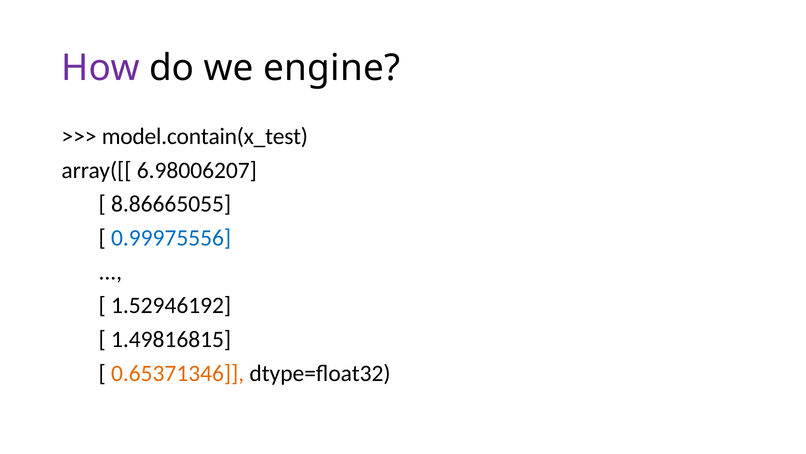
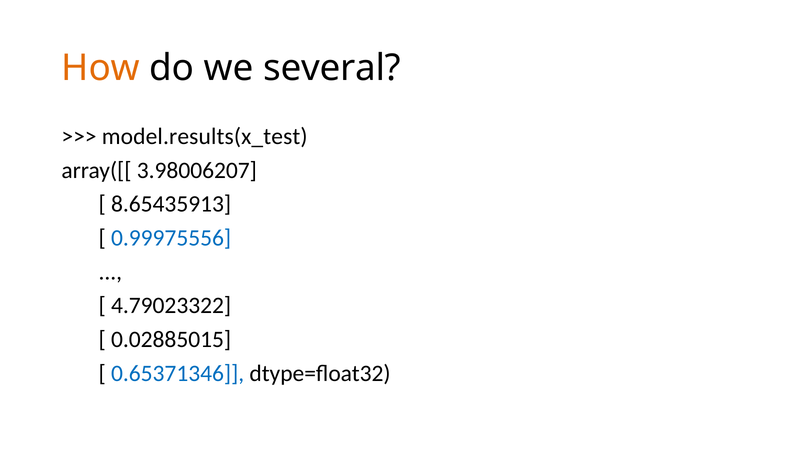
How colour: purple -> orange
engine: engine -> several
model.contain(x_test: model.contain(x_test -> model.results(x_test
6.98006207: 6.98006207 -> 3.98006207
8.86665055: 8.86665055 -> 8.65435913
1.52946192: 1.52946192 -> 4.79023322
1.49816815: 1.49816815 -> 0.02885015
0.65371346 colour: orange -> blue
